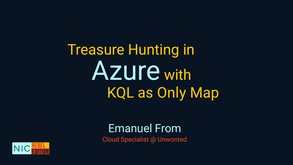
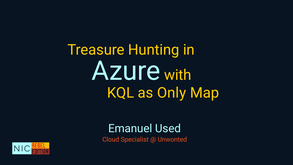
From: From -> Used
